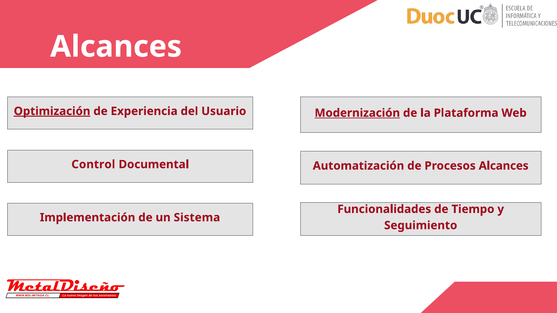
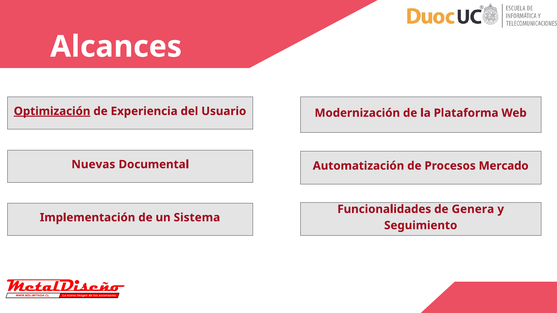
Modernización underline: present -> none
Control: Control -> Nuevas
Procesos Alcances: Alcances -> Mercado
Tiempo: Tiempo -> Genera
